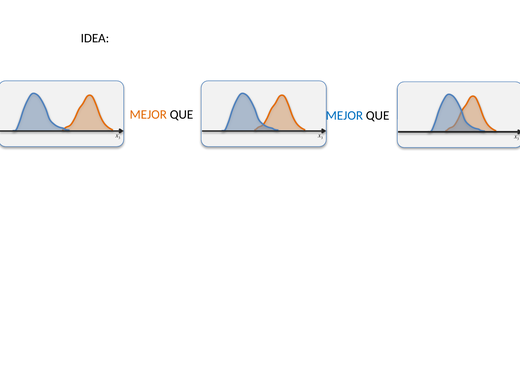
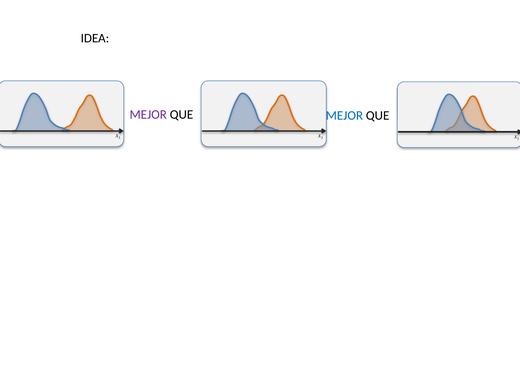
MEJOR at (148, 114) colour: orange -> purple
